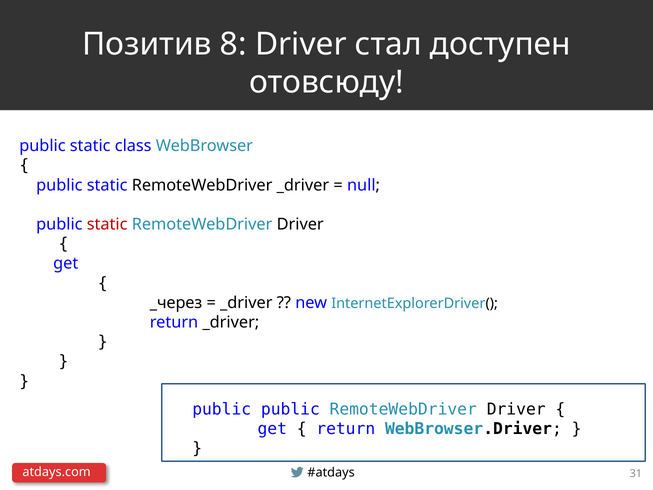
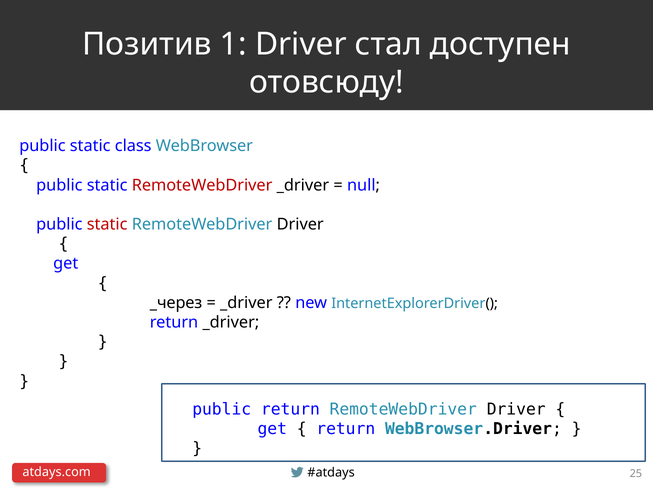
8: 8 -> 1
RemoteWebDriver at (202, 185) colour: black -> red
public public: public -> return
31: 31 -> 25
